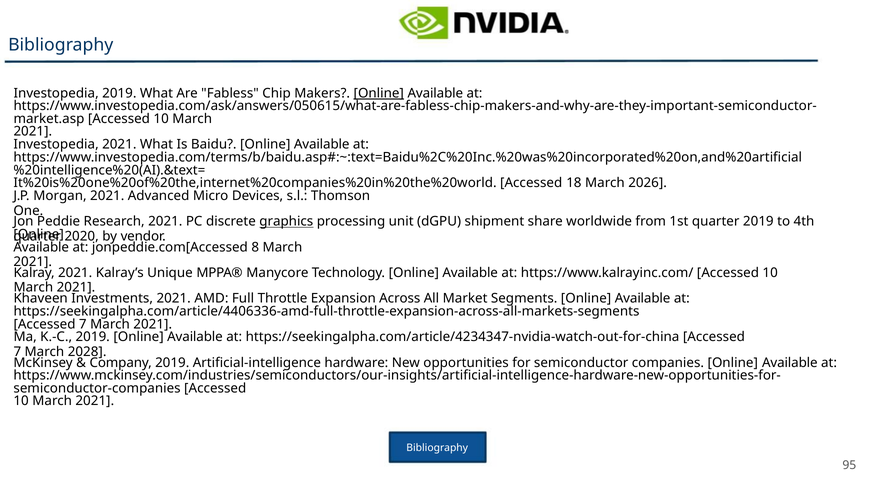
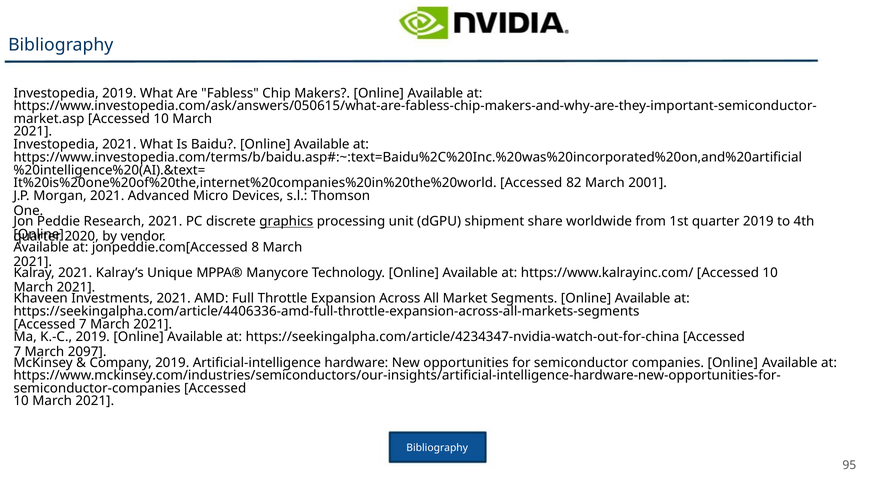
Online at (379, 93) underline: present -> none
18: 18 -> 82
2026: 2026 -> 2001
2028: 2028 -> 2097
